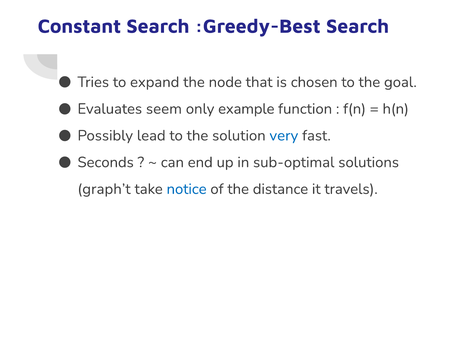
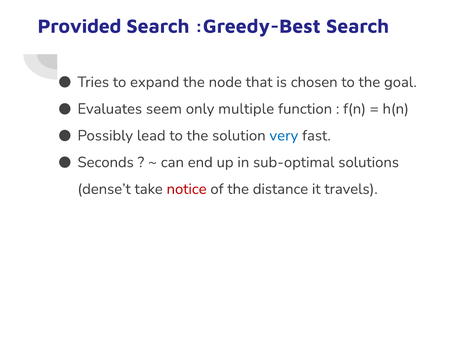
Constant: Constant -> Provided
example: example -> multiple
graph’t: graph’t -> dense’t
notice colour: blue -> red
